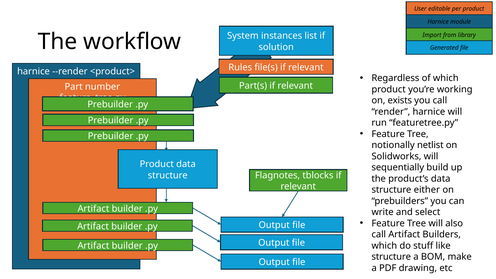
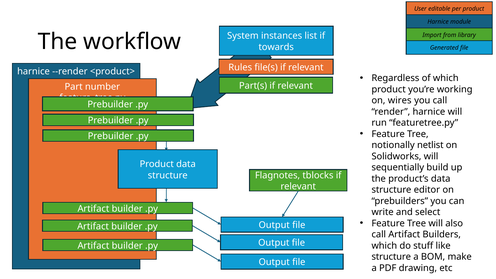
solution: solution -> towards
exists: exists -> wires
either: either -> editor
